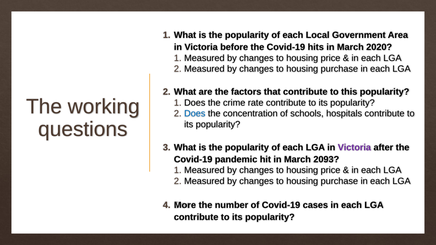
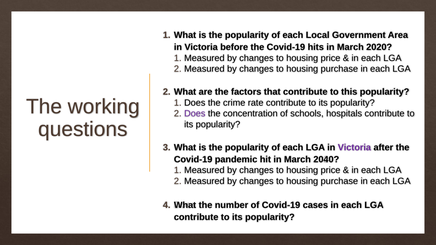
Does at (195, 114) colour: blue -> purple
2093: 2093 -> 2040
More at (185, 205): More -> What
